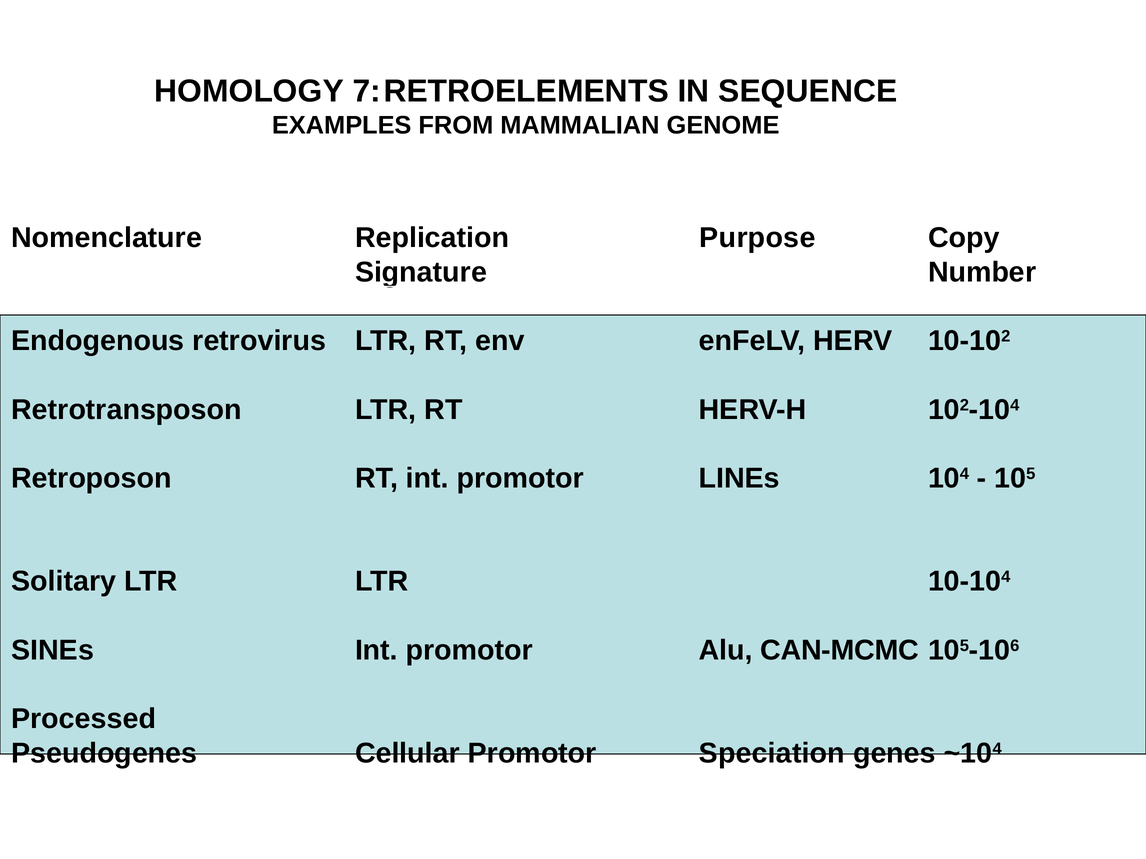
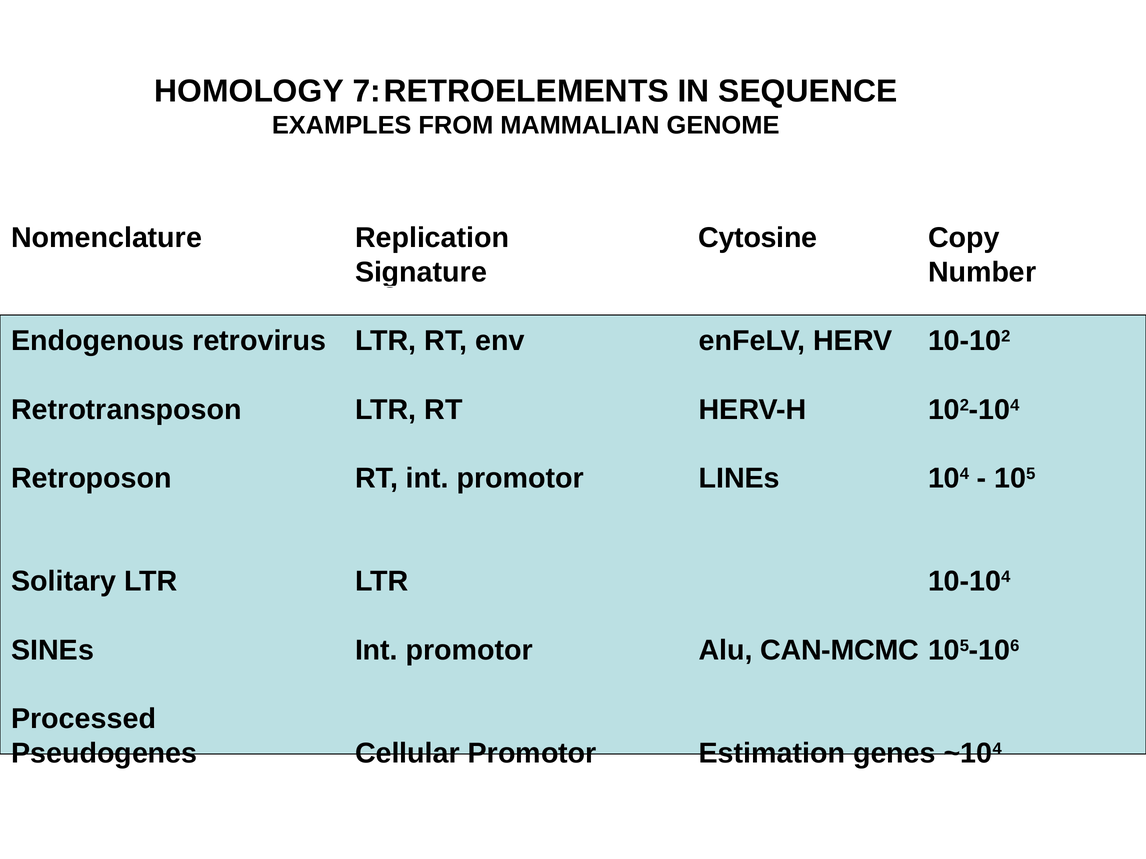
Purpose: Purpose -> Cytosine
Speciation: Speciation -> Estimation
